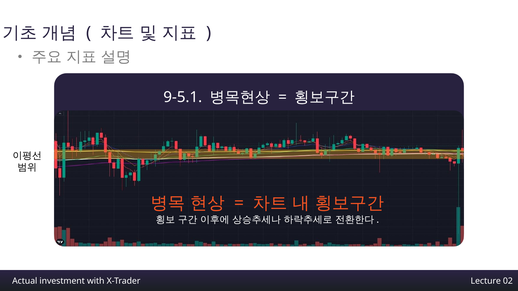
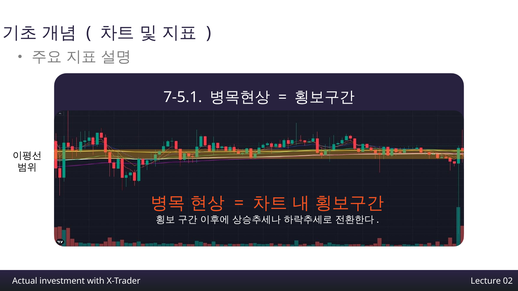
9-5.1: 9-5.1 -> 7-5.1
